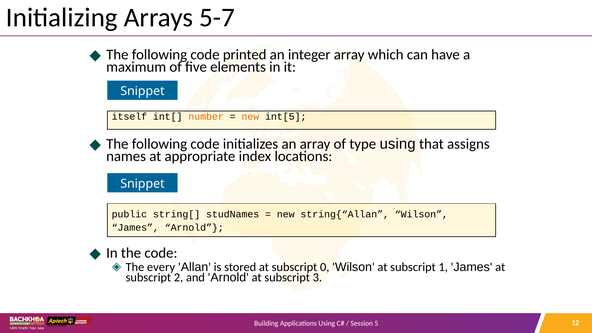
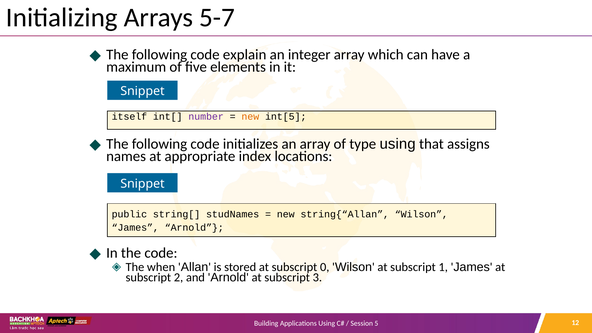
printed: printed -> explain
number colour: orange -> purple
every: every -> when
